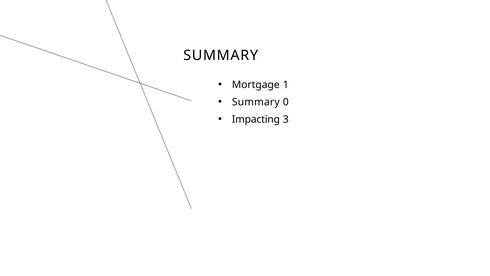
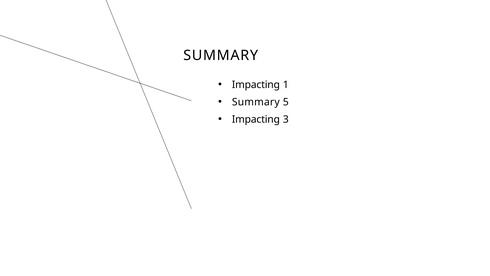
Mortgage at (256, 85): Mortgage -> Impacting
0: 0 -> 5
